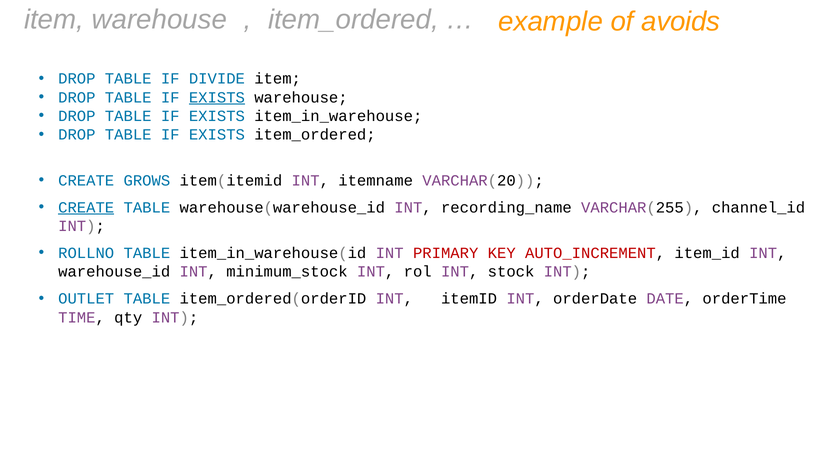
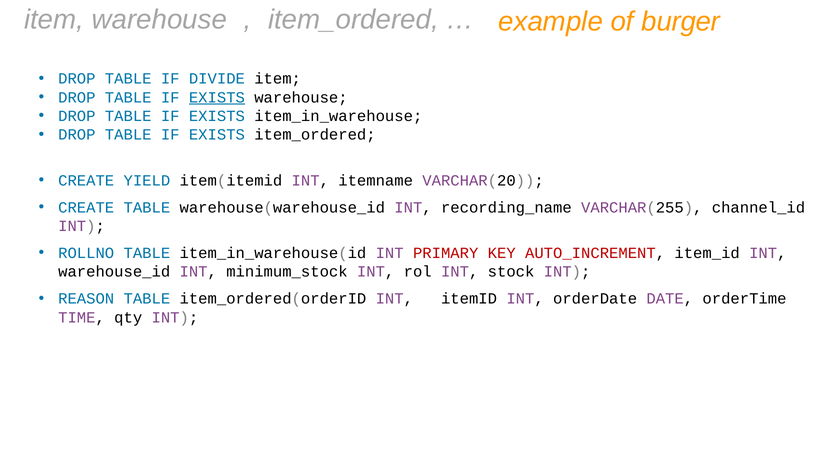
avoids: avoids -> burger
GROWS: GROWS -> YIELD
CREATE at (86, 207) underline: present -> none
OUTLET: OUTLET -> REASON
